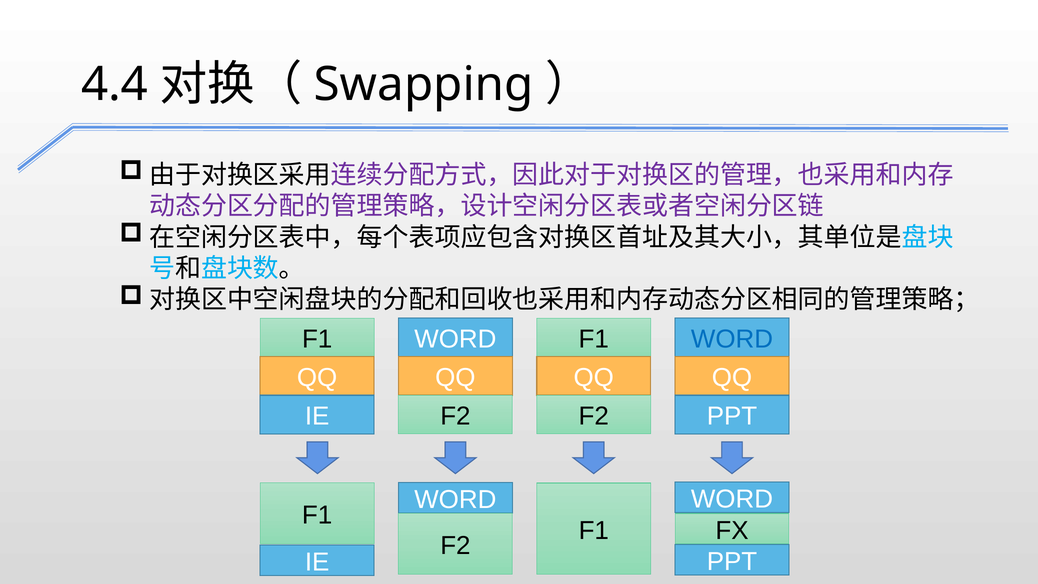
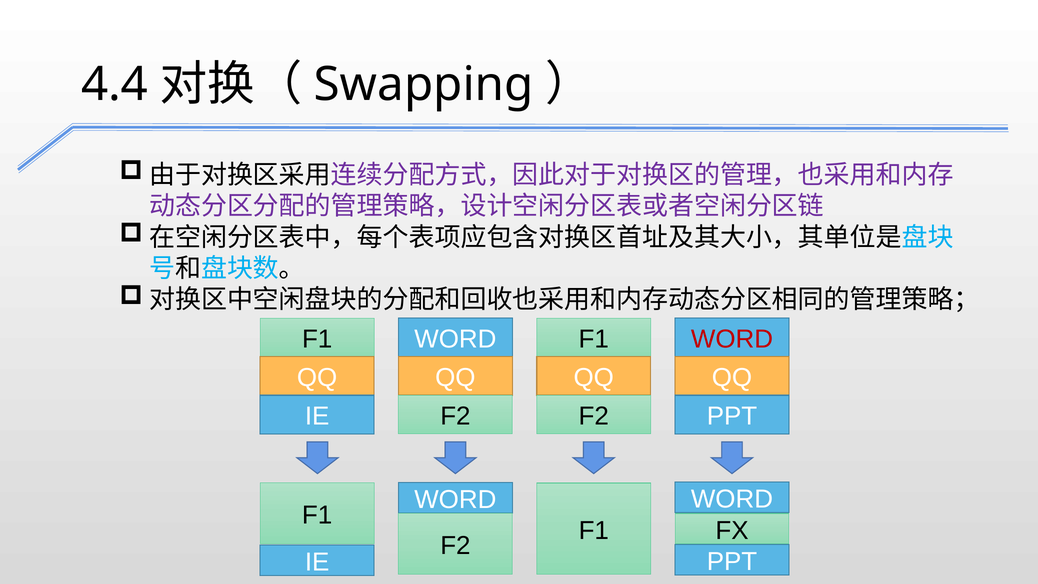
WORD at (732, 339) colour: blue -> red
